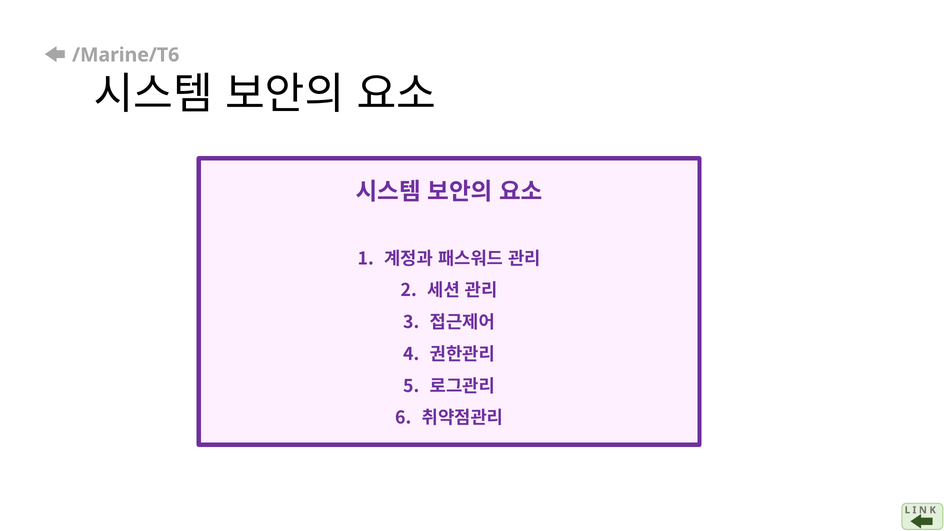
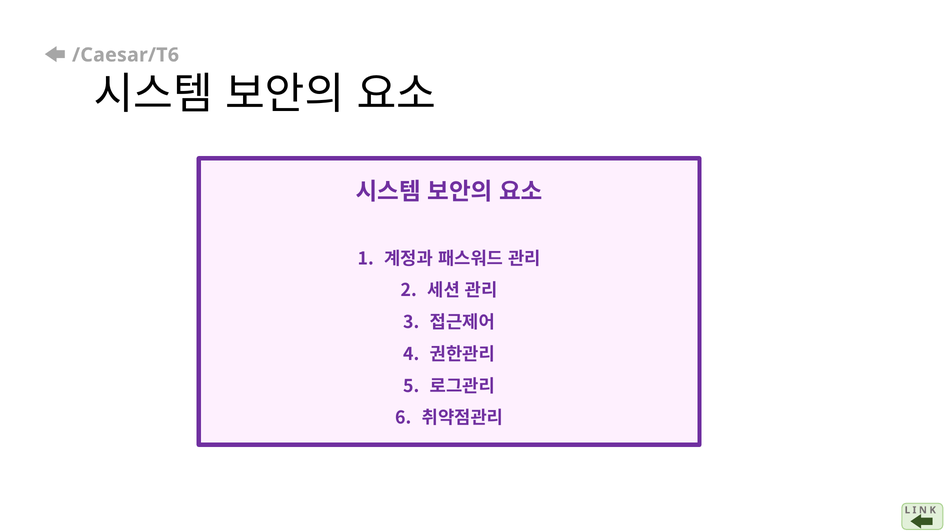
/Marine/T6: /Marine/T6 -> /Caesar/T6
